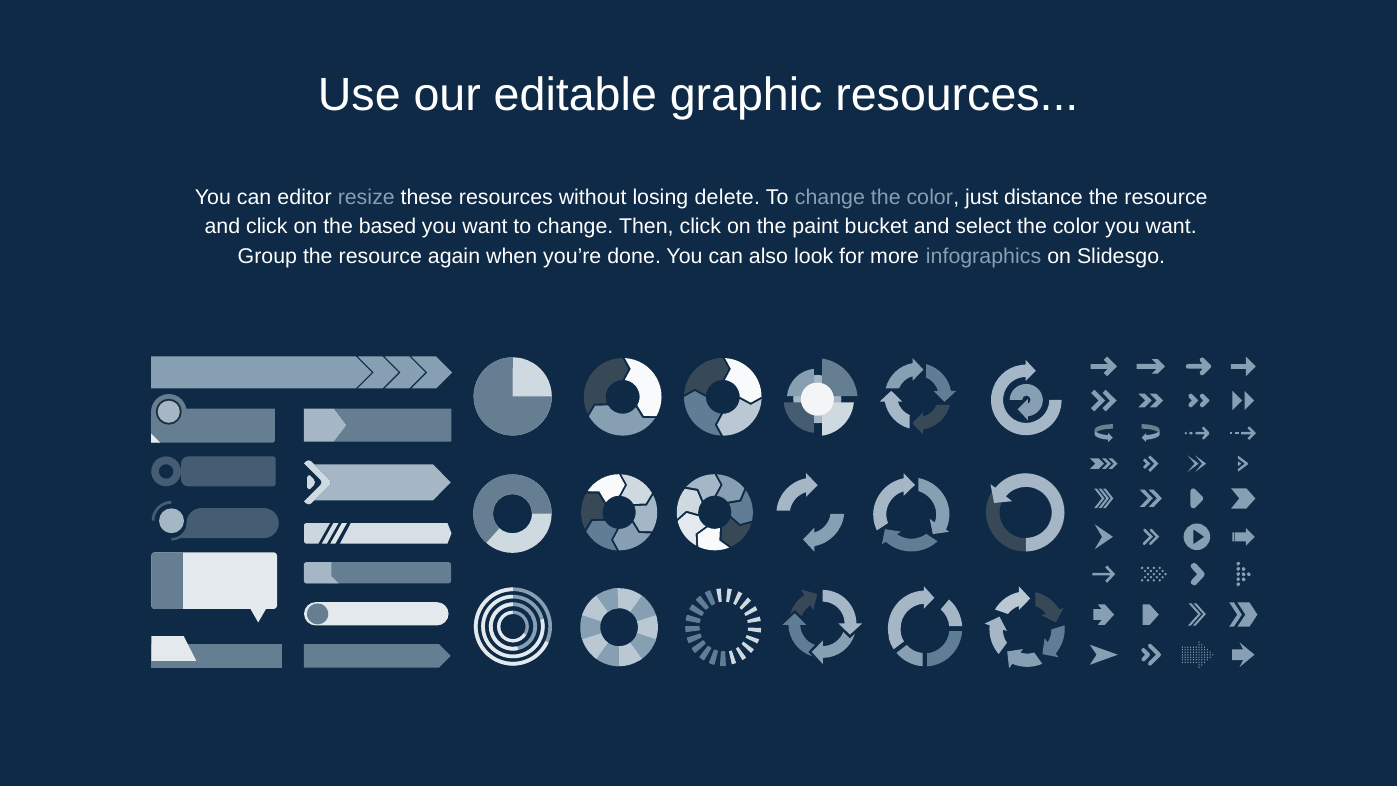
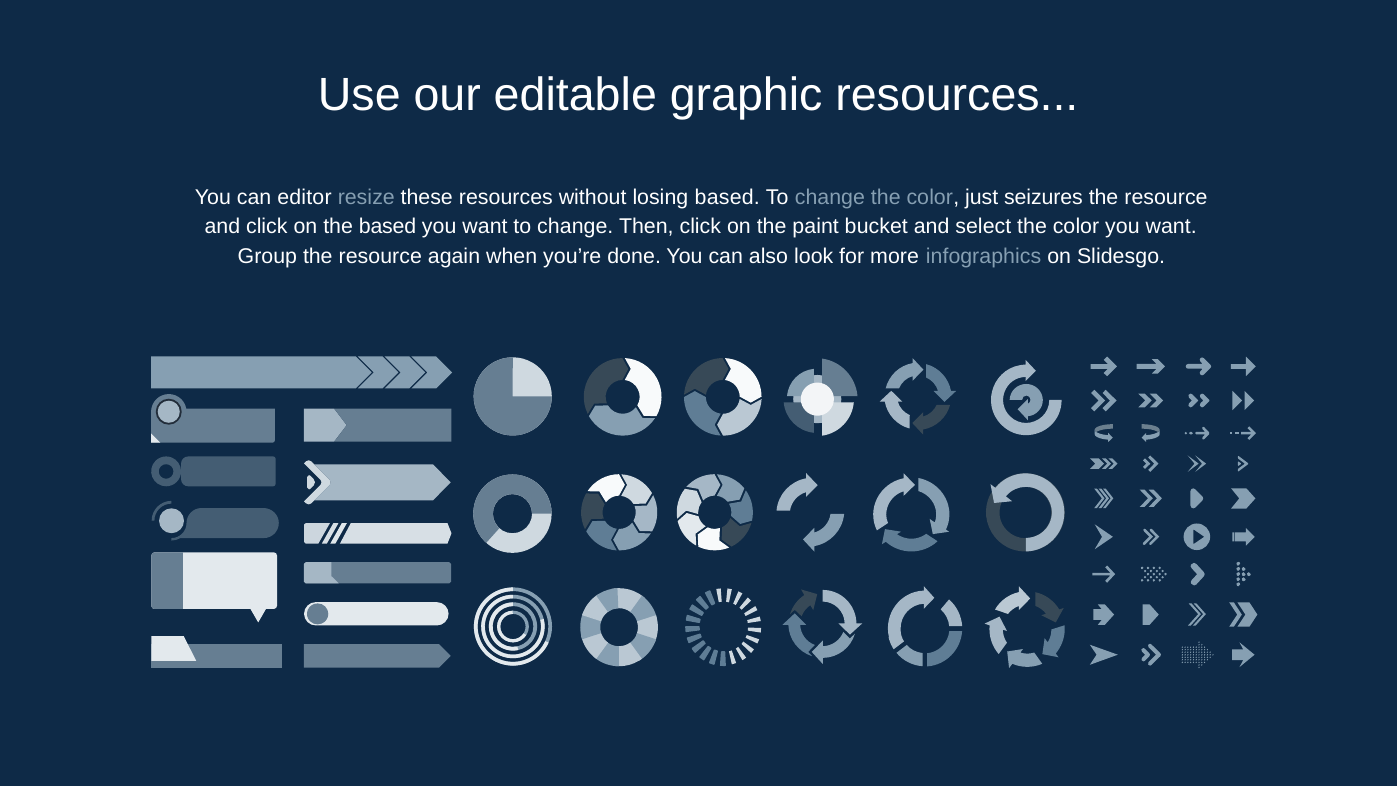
losing delete: delete -> based
distance: distance -> seizures
